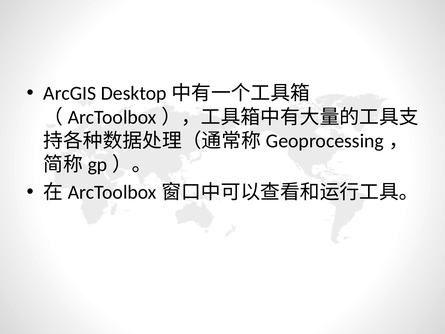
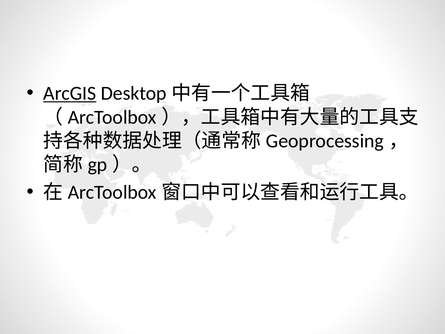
ArcGIS underline: none -> present
